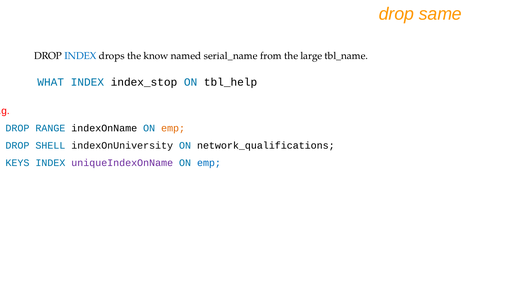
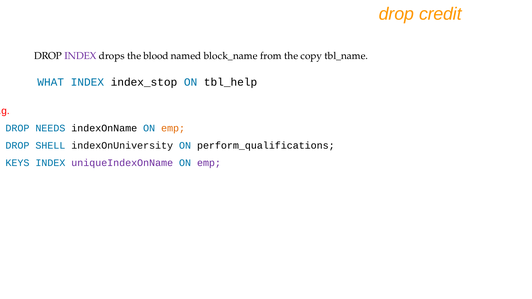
same: same -> credit
INDEX at (80, 56) colour: blue -> purple
know: know -> blood
serial_name: serial_name -> block_name
large: large -> copy
RANGE: RANGE -> NEEDS
network_qualifications: network_qualifications -> perform_qualifications
emp at (209, 163) colour: blue -> purple
